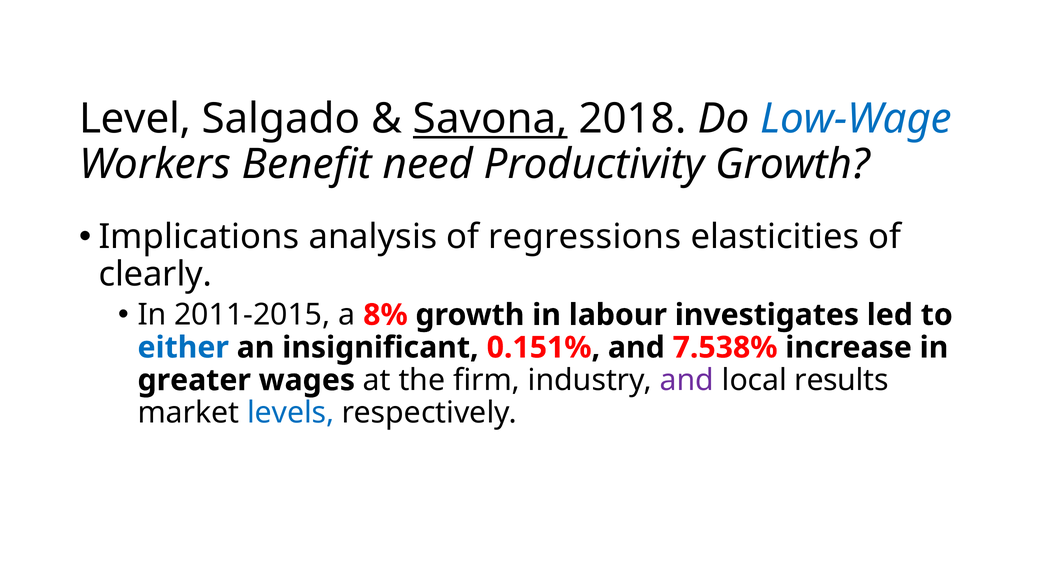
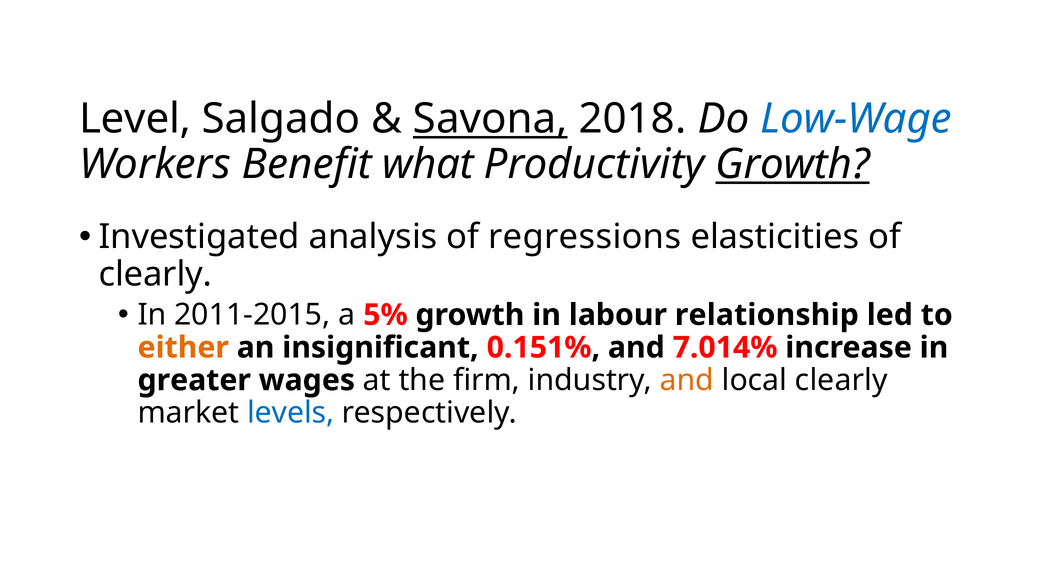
need: need -> what
Growth at (793, 164) underline: none -> present
Implications: Implications -> Investigated
8%: 8% -> 5%
investigates: investigates -> relationship
either colour: blue -> orange
7.538%: 7.538% -> 7.014%
and at (687, 380) colour: purple -> orange
local results: results -> clearly
